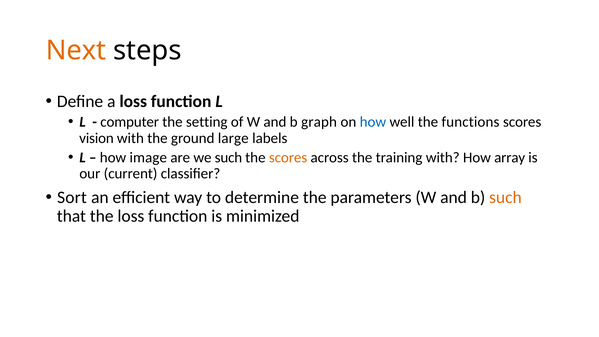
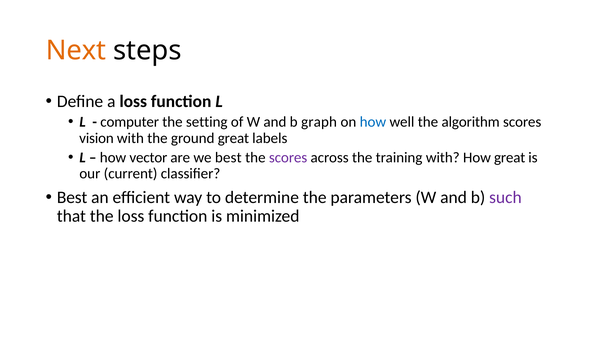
functions: functions -> algorithm
ground large: large -> great
image: image -> vector
we such: such -> best
scores at (288, 157) colour: orange -> purple
How array: array -> great
Sort at (72, 197): Sort -> Best
such at (505, 197) colour: orange -> purple
